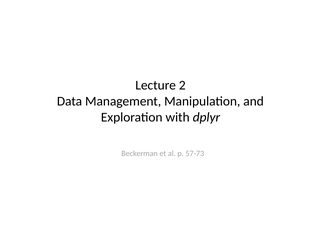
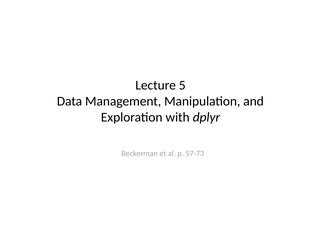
2: 2 -> 5
